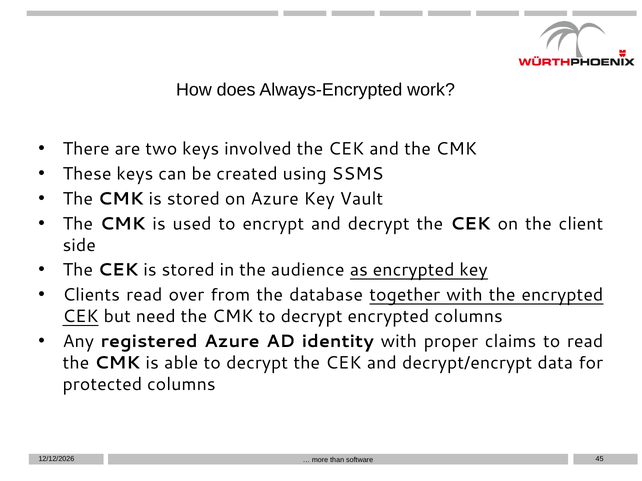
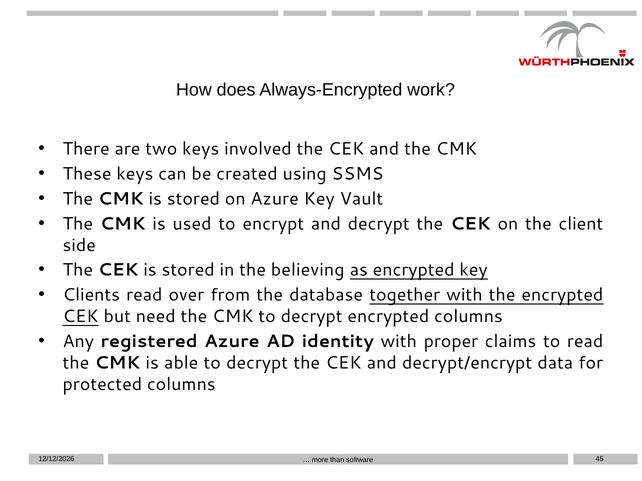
audience: audience -> believing
